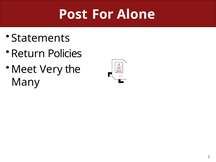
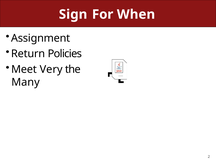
Post: Post -> Sign
Alone: Alone -> When
Statements: Statements -> Assignment
